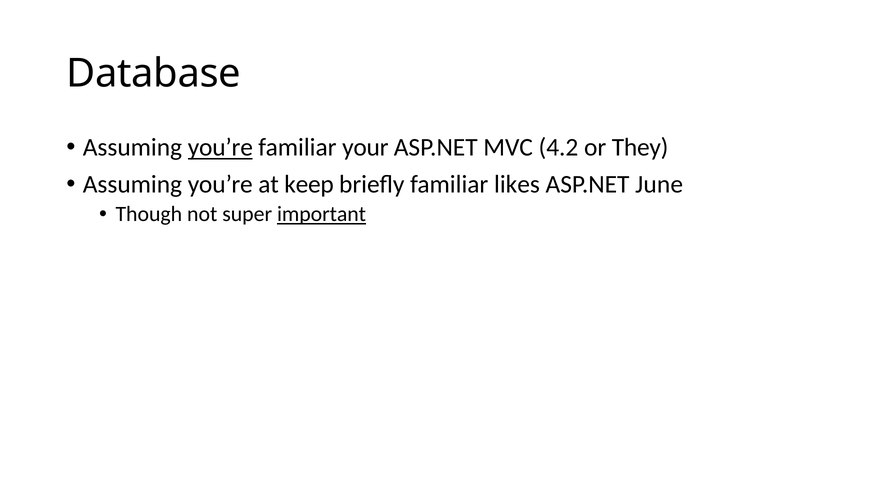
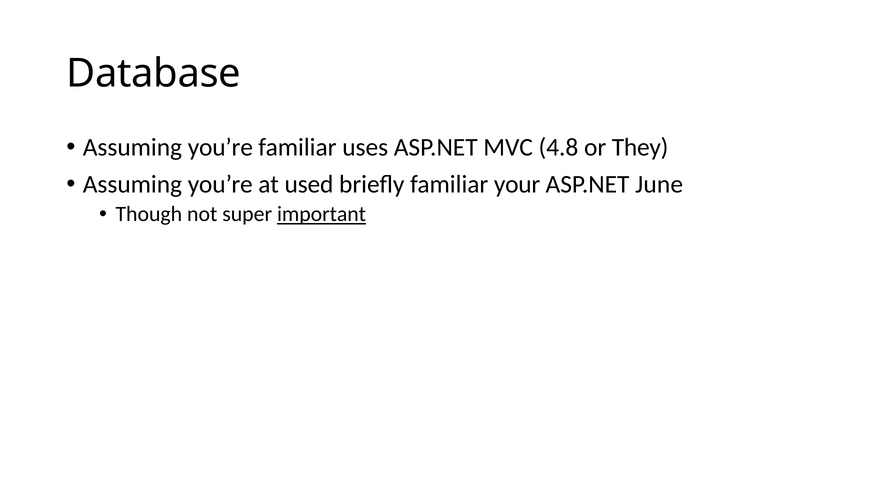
you’re at (220, 147) underline: present -> none
your: your -> uses
4.2: 4.2 -> 4.8
keep: keep -> used
likes: likes -> your
